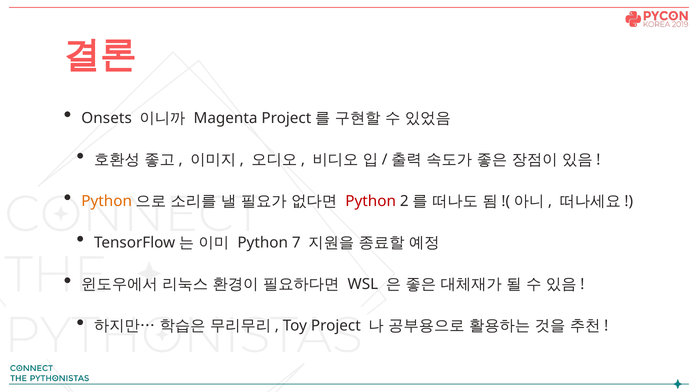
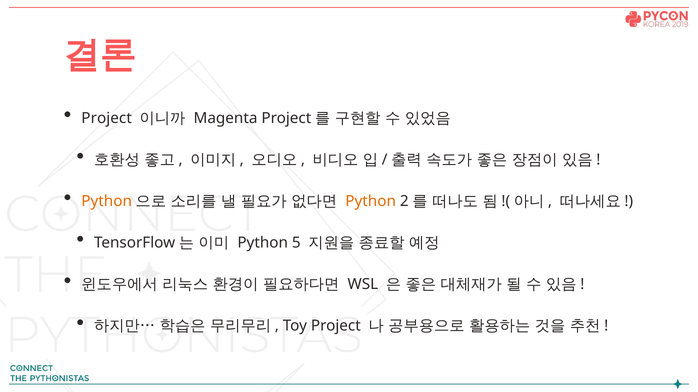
Onsets at (107, 118): Onsets -> Project
Python at (371, 202) colour: red -> orange
7: 7 -> 5
